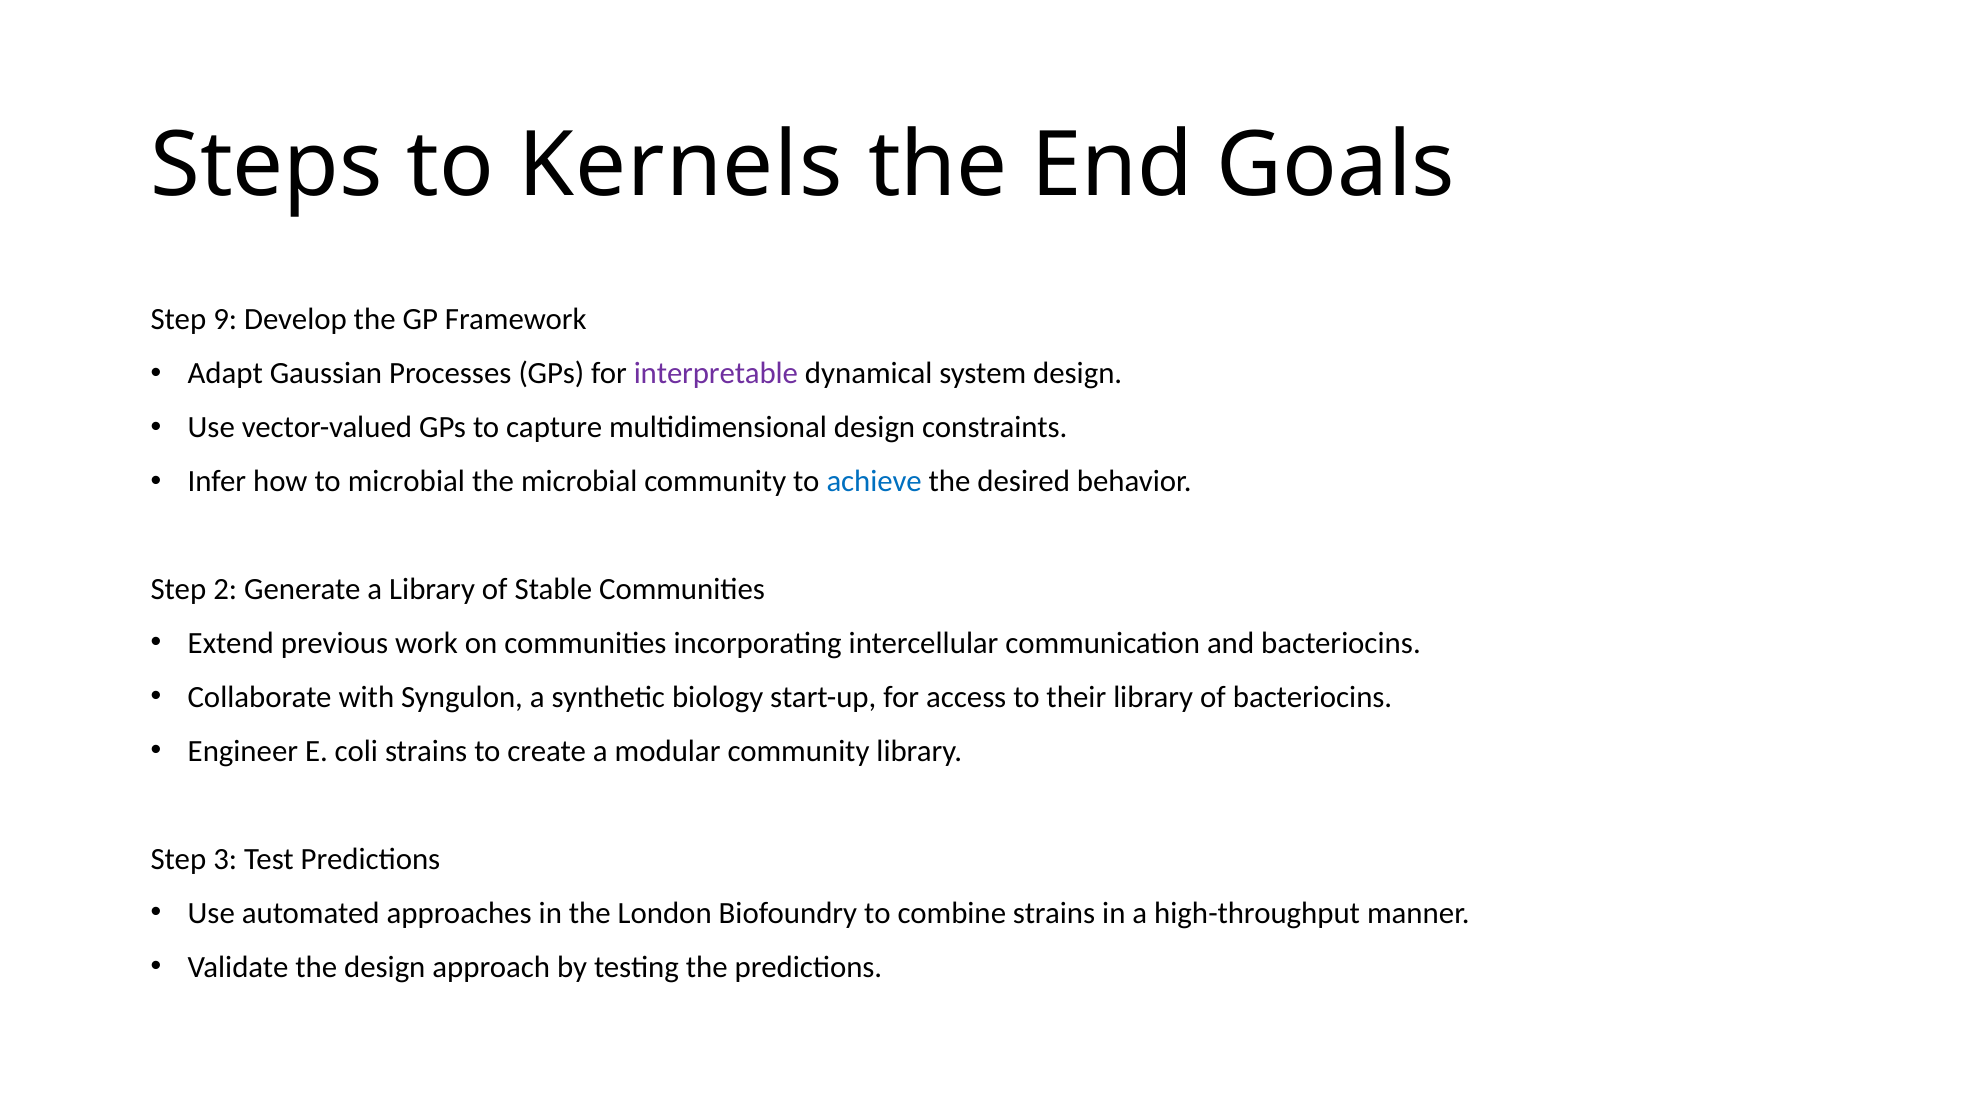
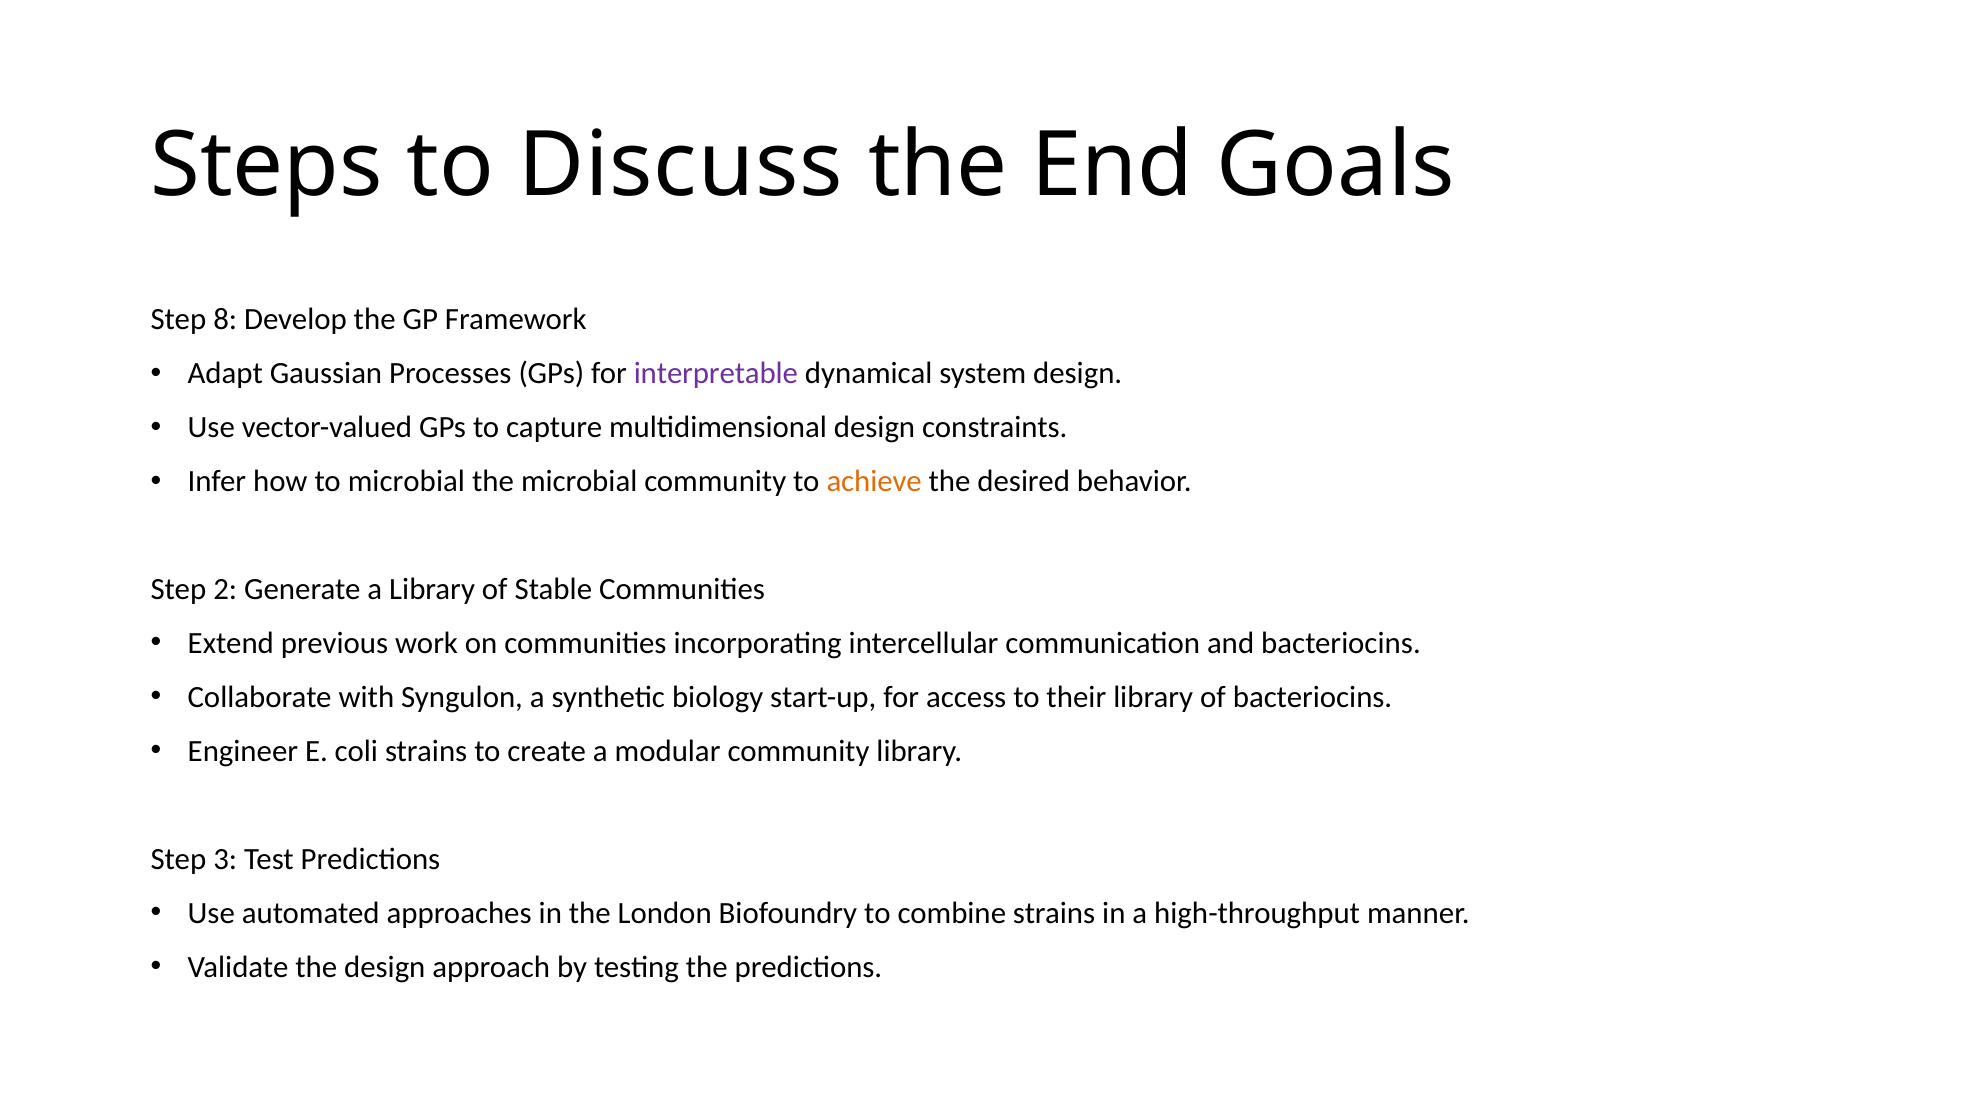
Kernels: Kernels -> Discuss
9: 9 -> 8
achieve colour: blue -> orange
